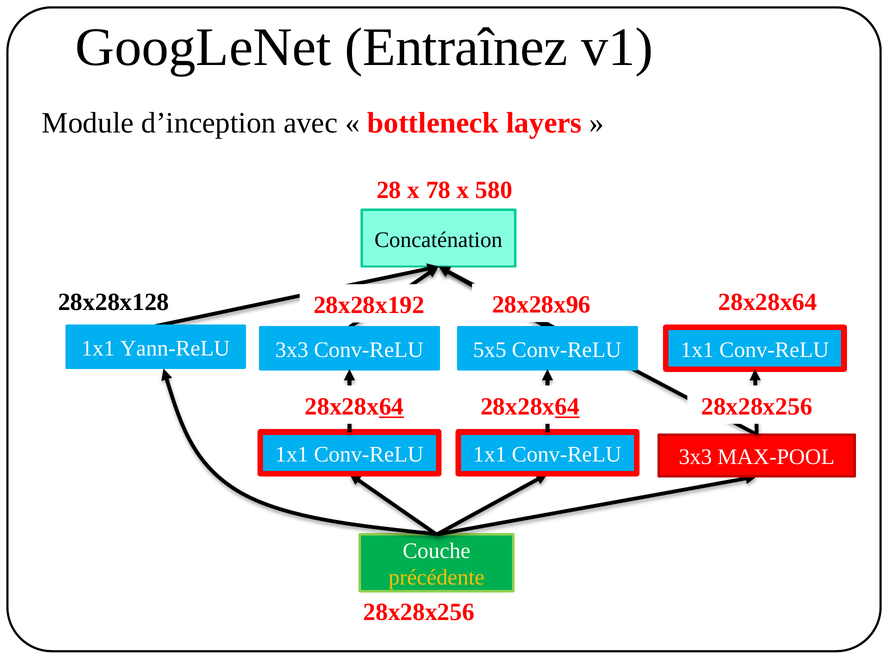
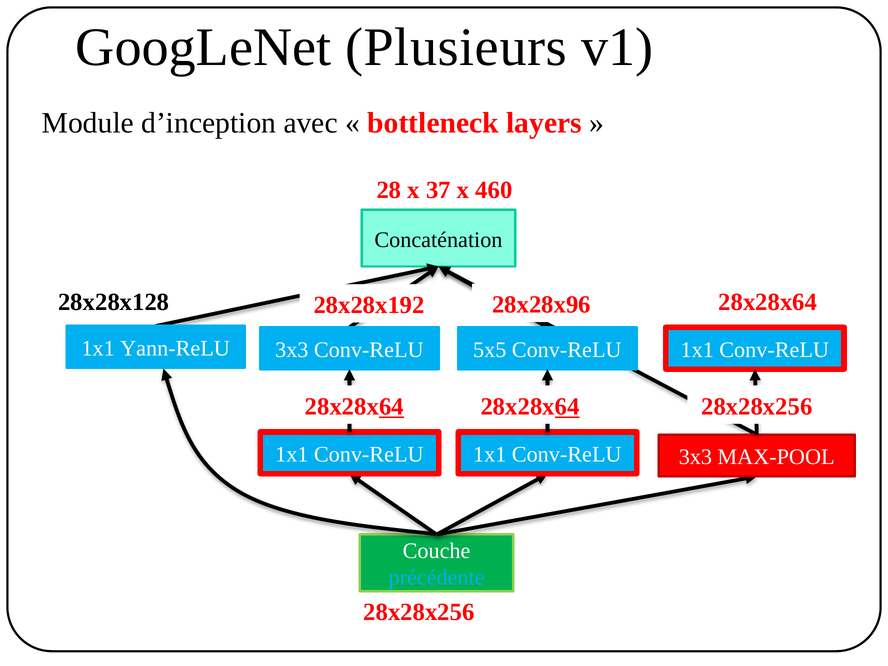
Entraînez: Entraînez -> Plusieurs
78: 78 -> 37
580: 580 -> 460
précédente colour: yellow -> light blue
